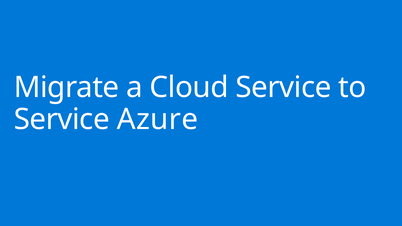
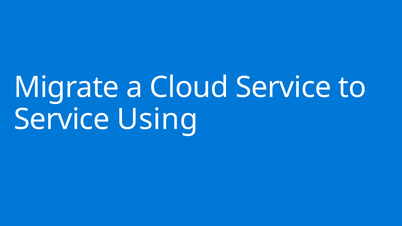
Azure: Azure -> Using
